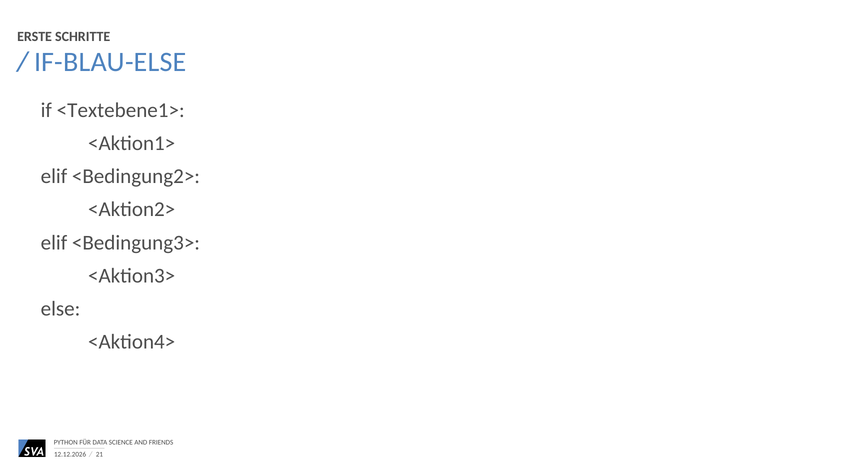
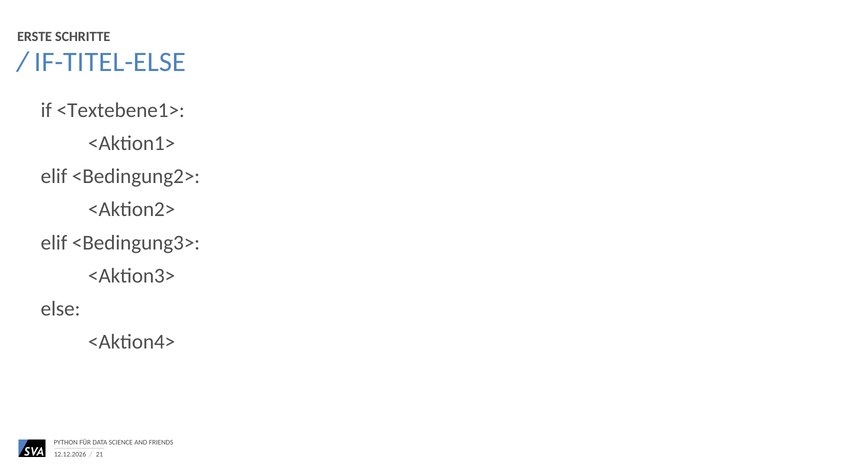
IF-BLAU-ELSE: IF-BLAU-ELSE -> IF-TITEL-ELSE
